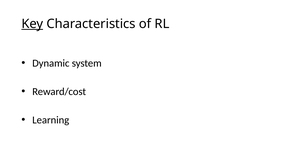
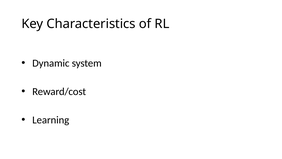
Key underline: present -> none
